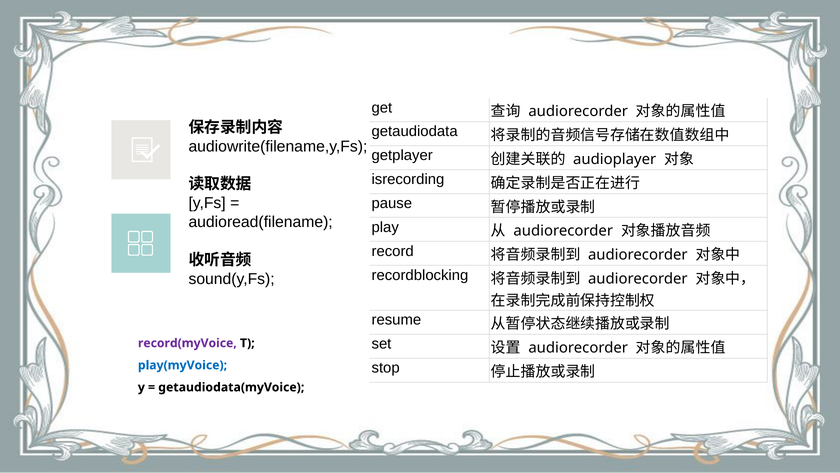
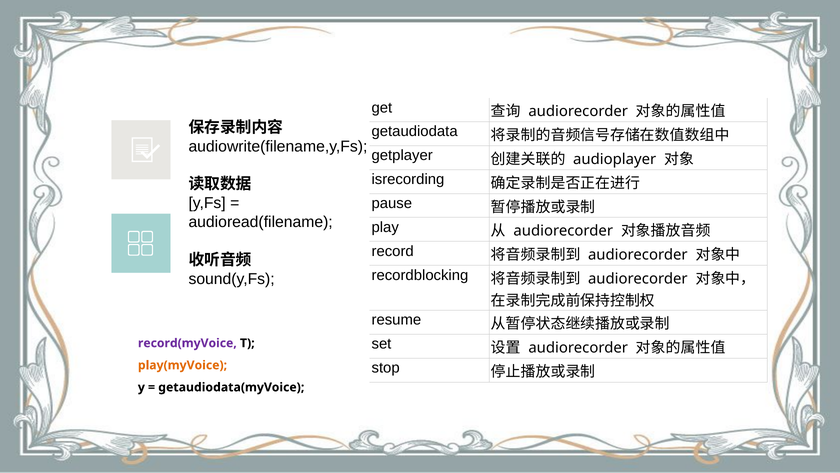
play(myVoice colour: blue -> orange
